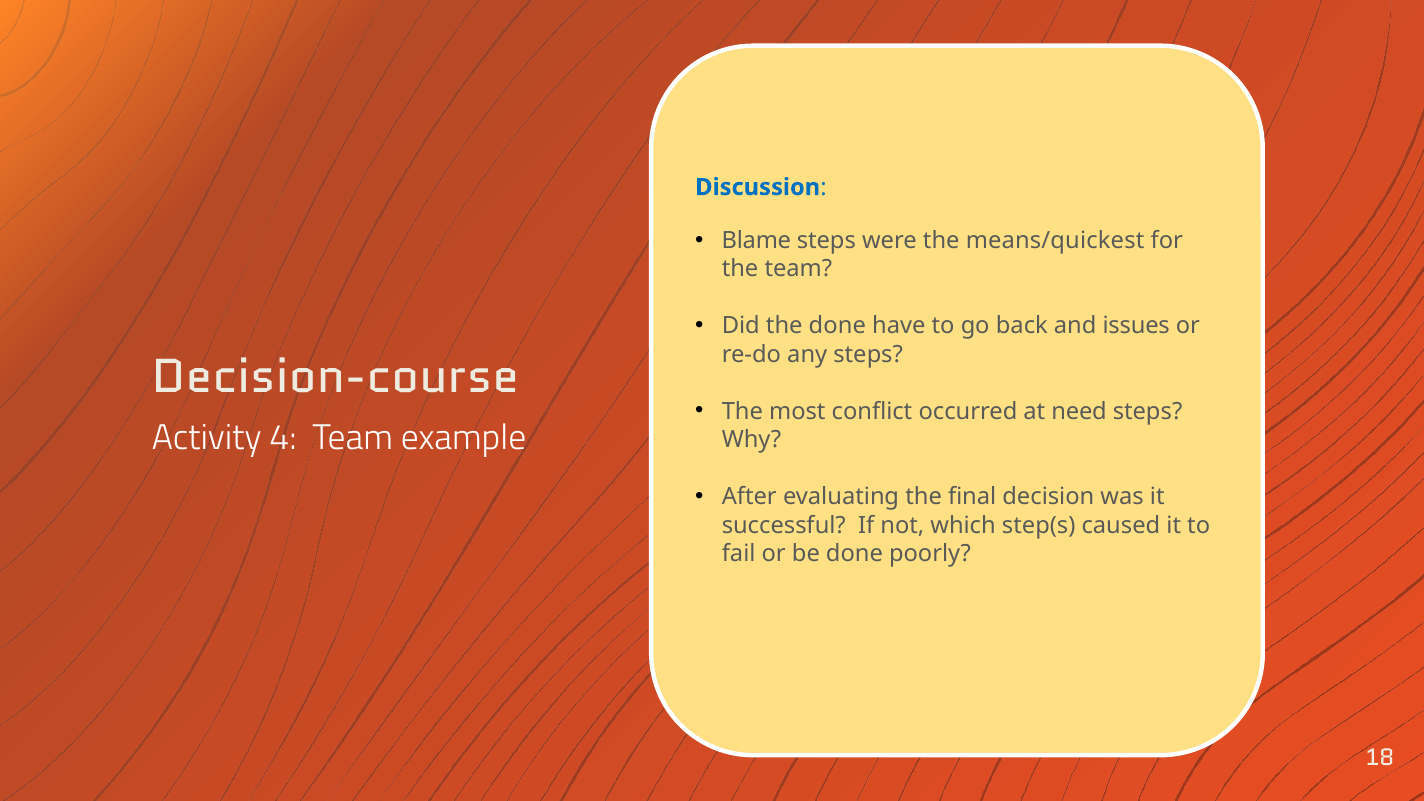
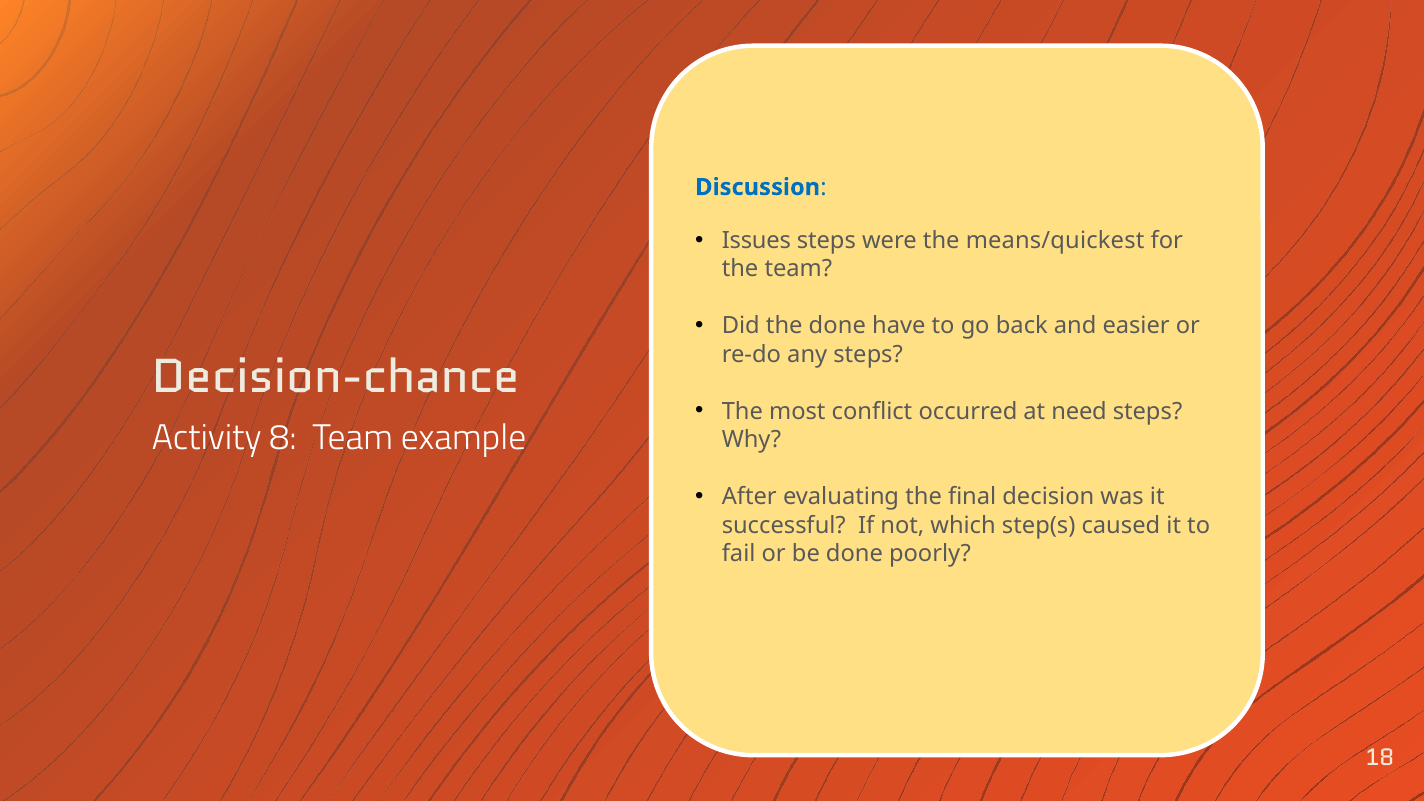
Blame: Blame -> Issues
issues: issues -> easier
Decision-course: Decision-course -> Decision-chance
4: 4 -> 8
